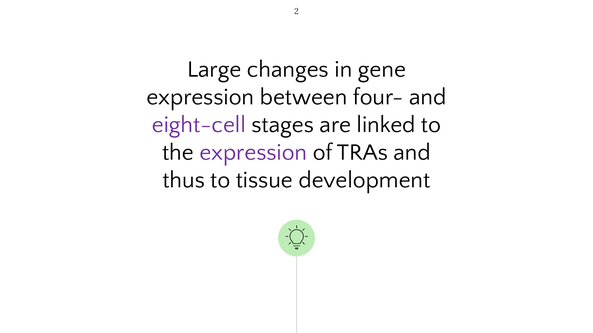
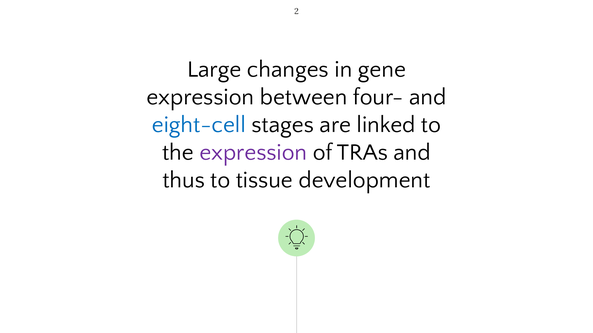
eight-cell colour: purple -> blue
